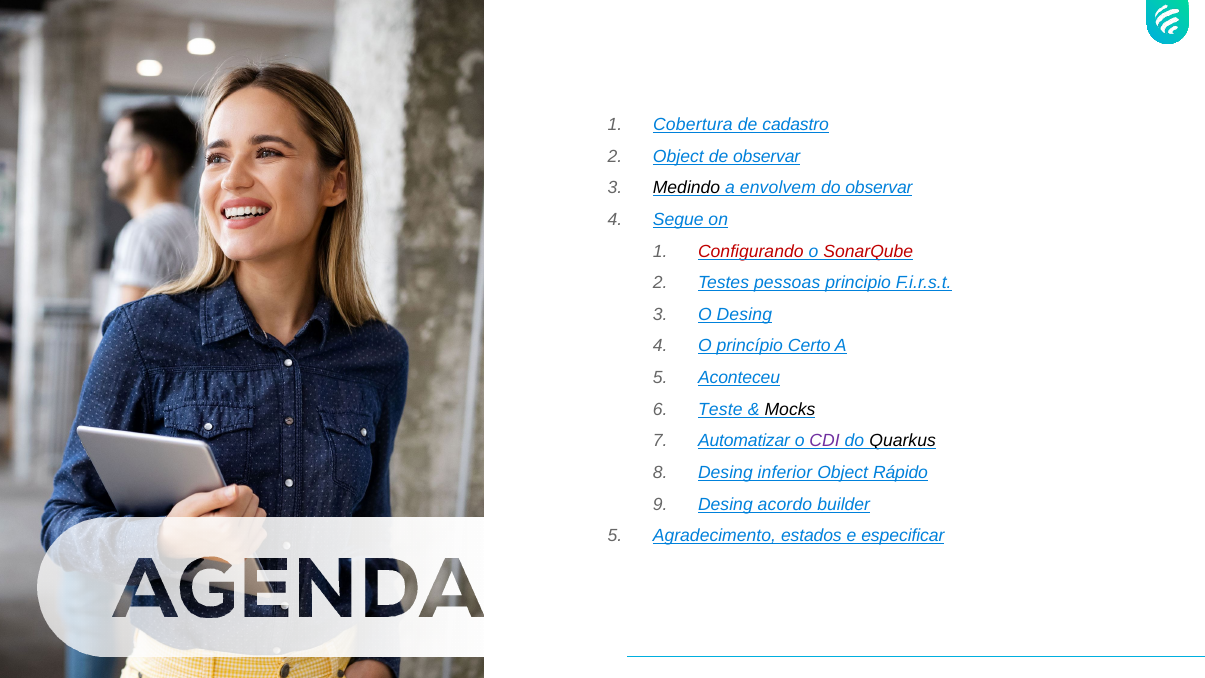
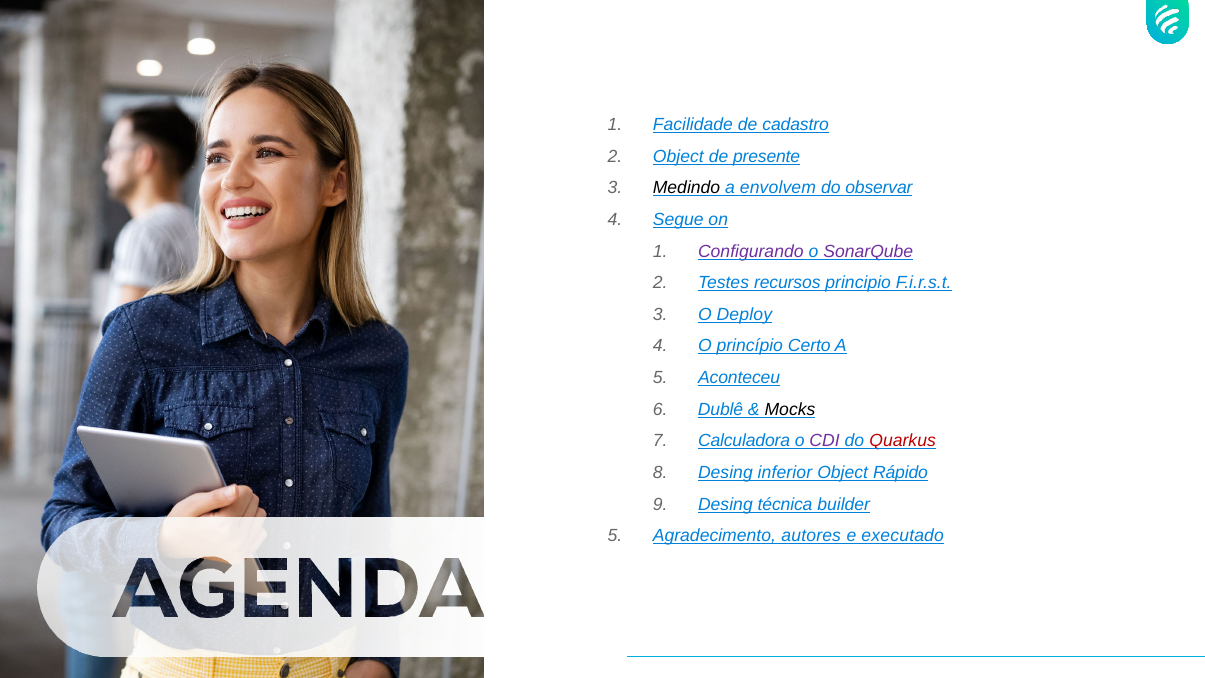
Cobertura: Cobertura -> Facilidade
de observar: observar -> presente
Configurando colour: red -> purple
SonarQube colour: red -> purple
pessoas: pessoas -> recursos
O Desing: Desing -> Deploy
Teste: Teste -> Dublê
Automatizar: Automatizar -> Calculadora
Quarkus colour: black -> red
acordo: acordo -> técnica
estados: estados -> autores
especificar: especificar -> executado
